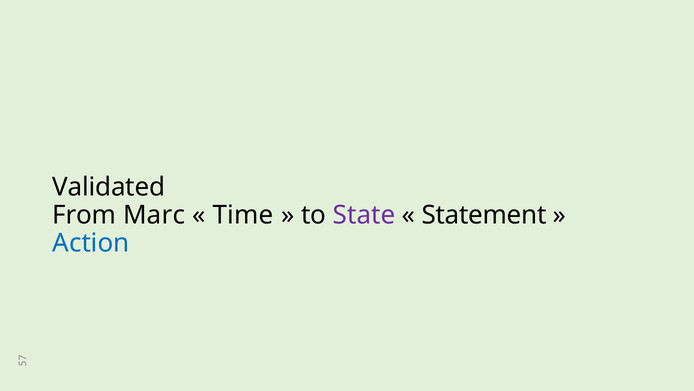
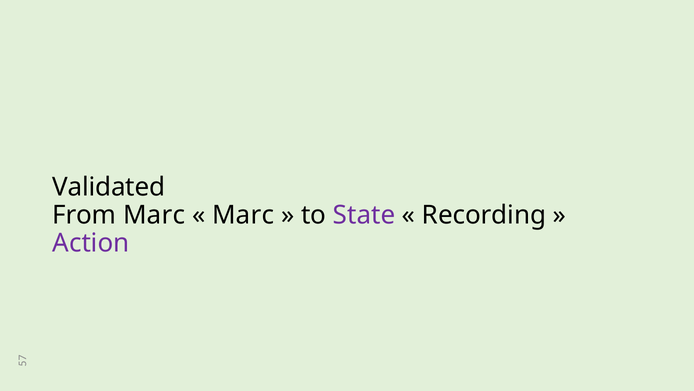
Time at (243, 215): Time -> Marc
Statement: Statement -> Recording
Action colour: blue -> purple
